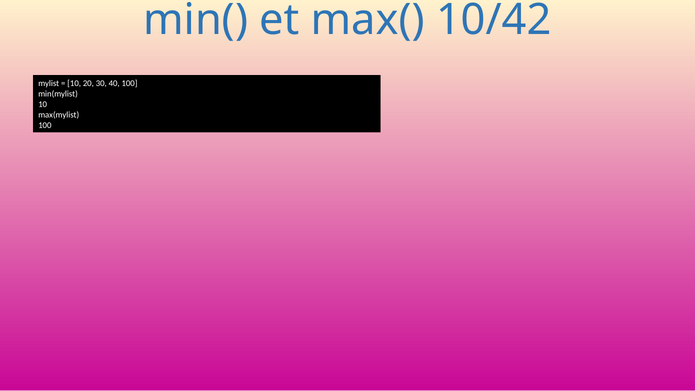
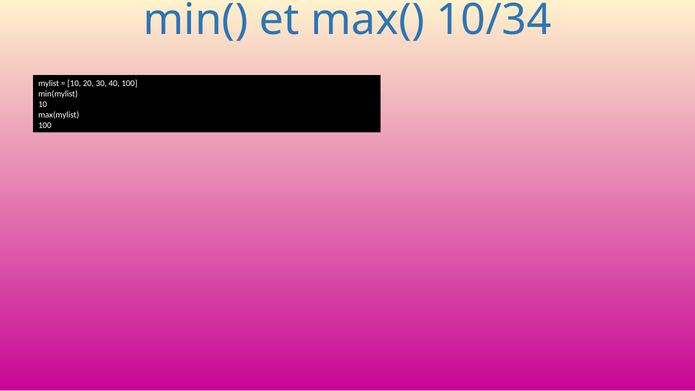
10/42: 10/42 -> 10/34
